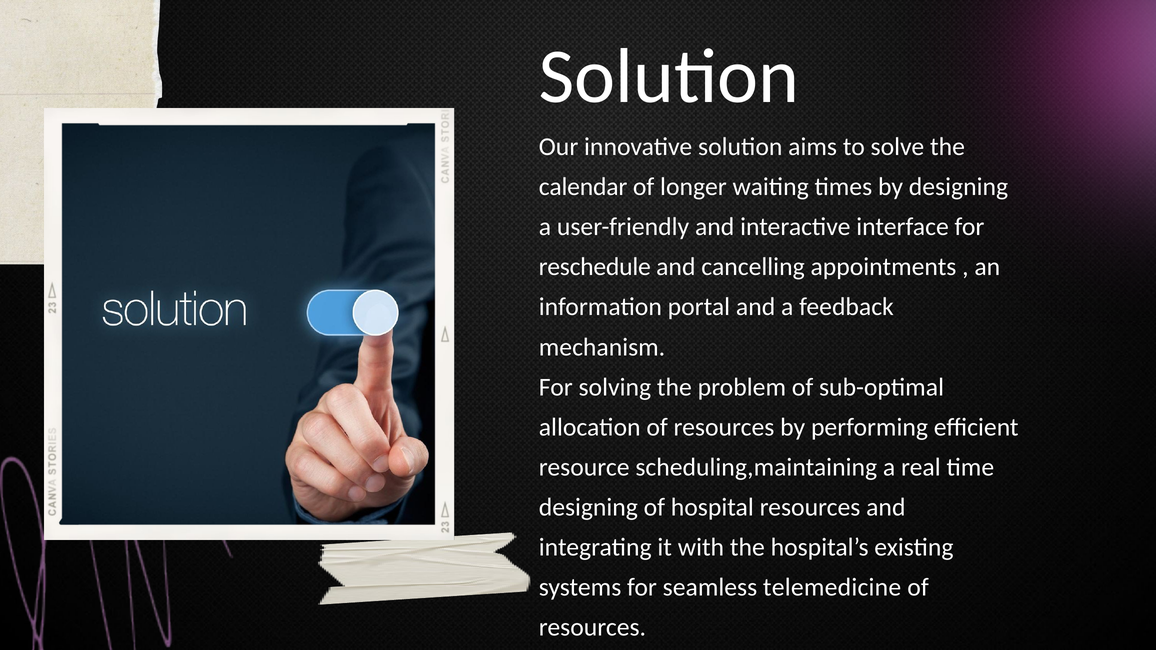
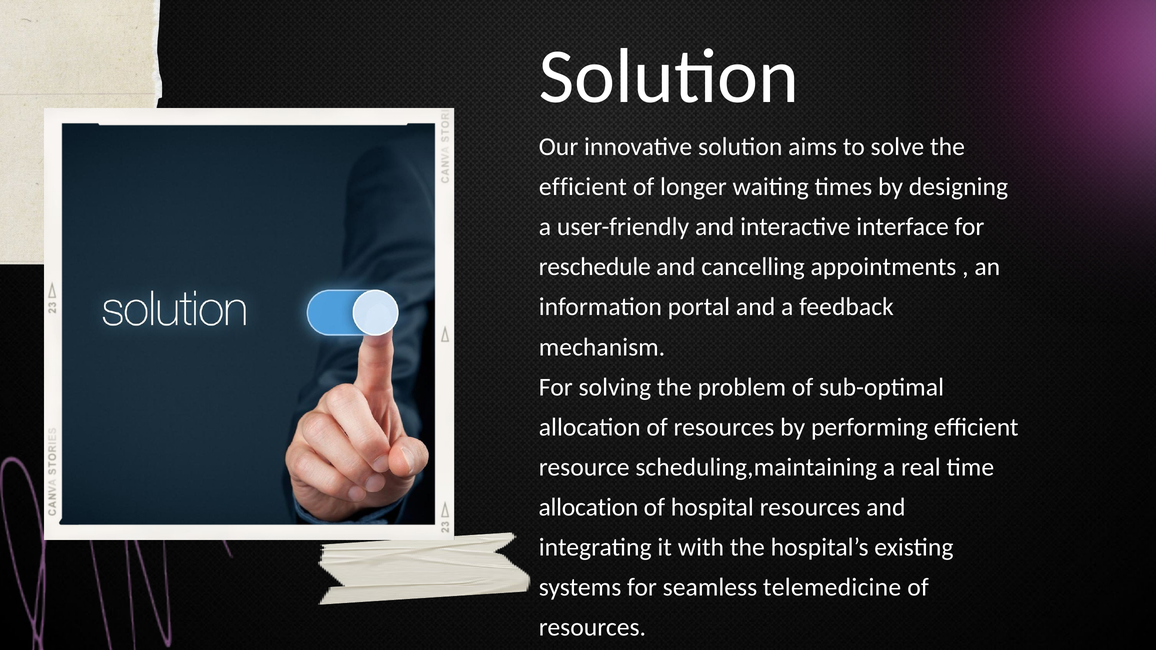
calendar at (583, 187): calendar -> efficient
designing at (588, 507): designing -> allocation
